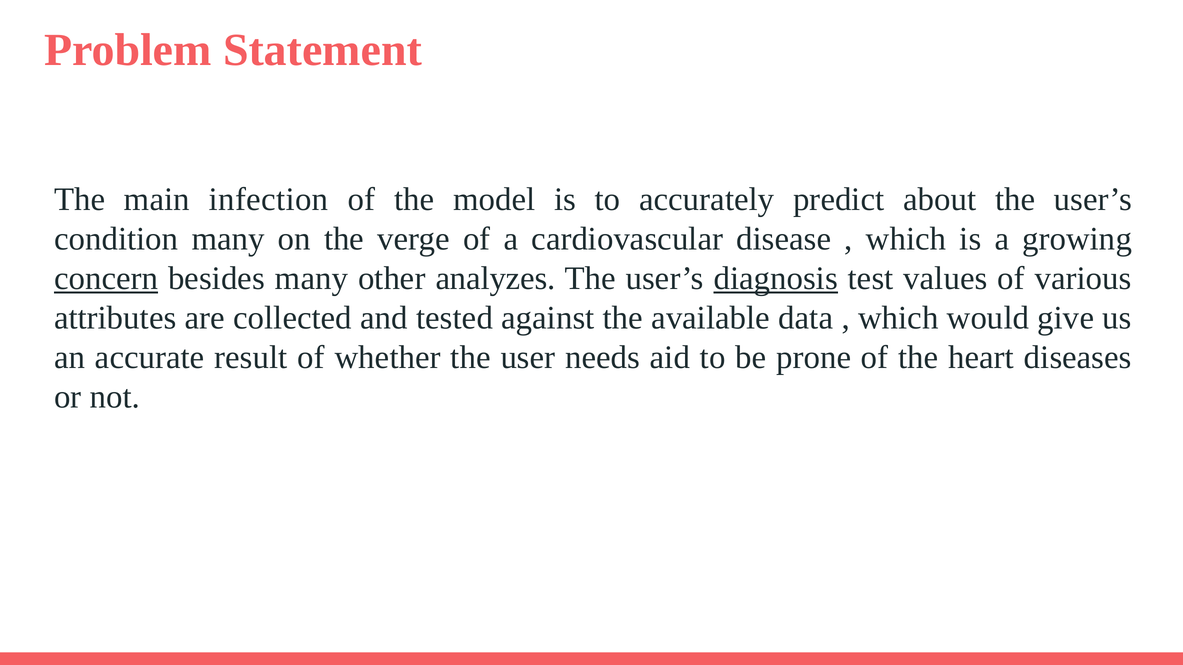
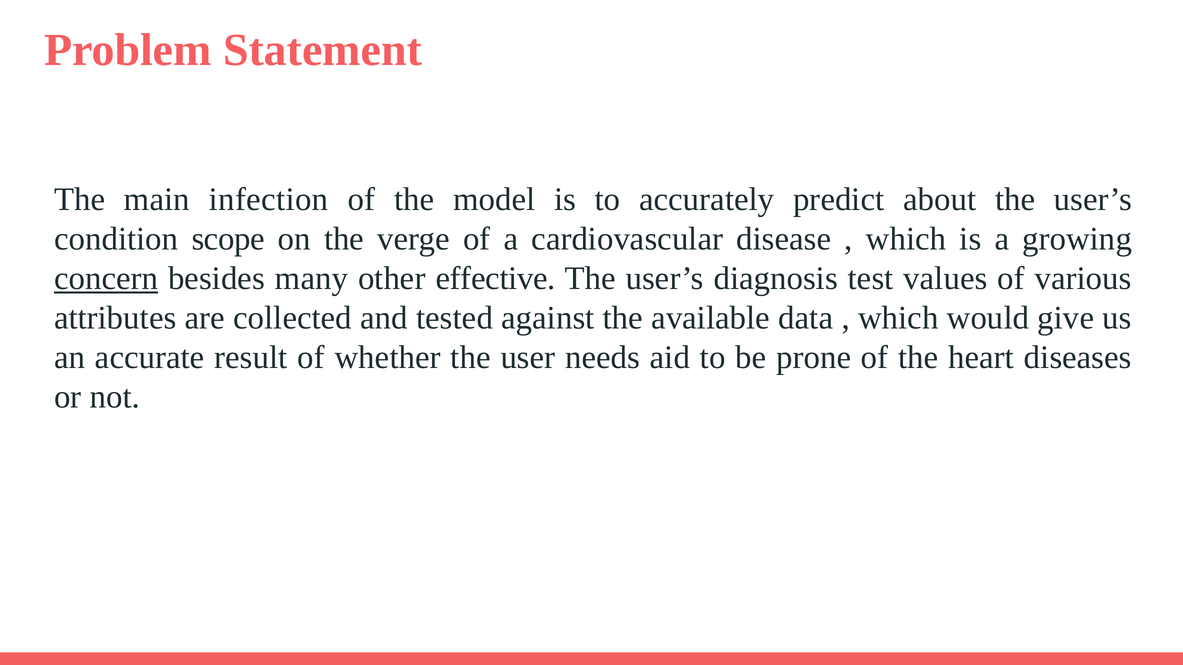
condition many: many -> scope
analyzes: analyzes -> effective
diagnosis underline: present -> none
